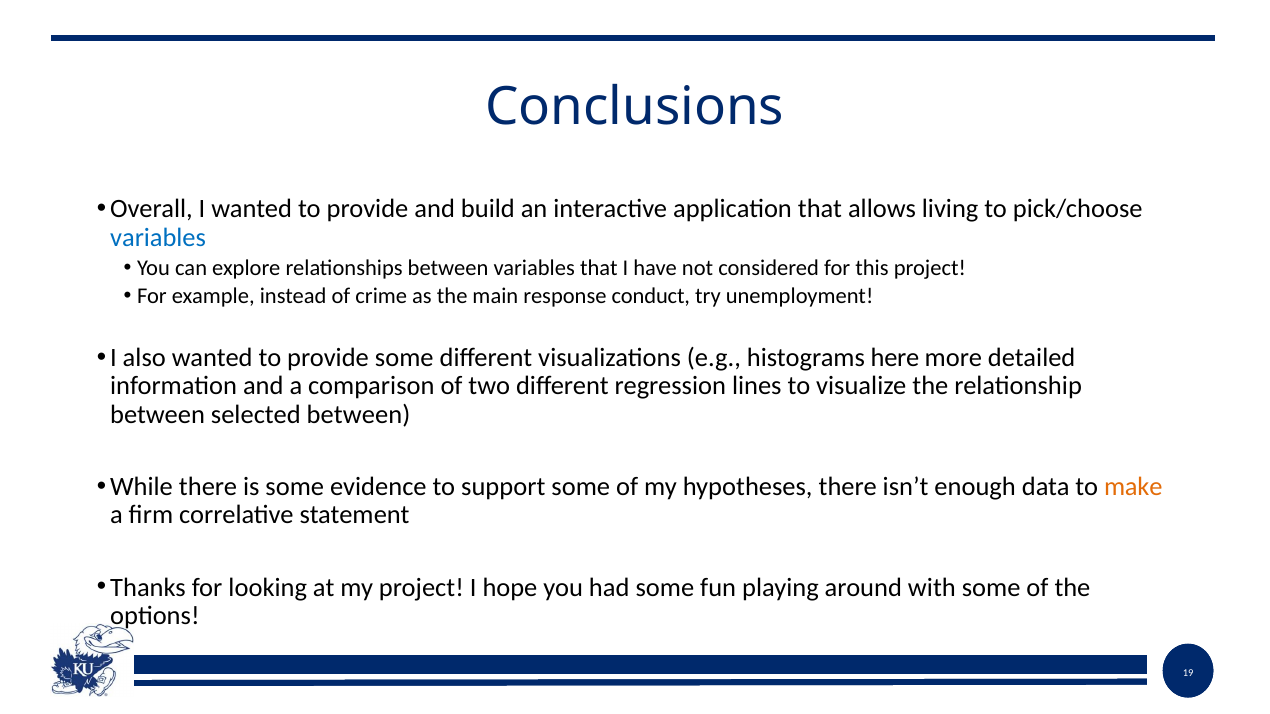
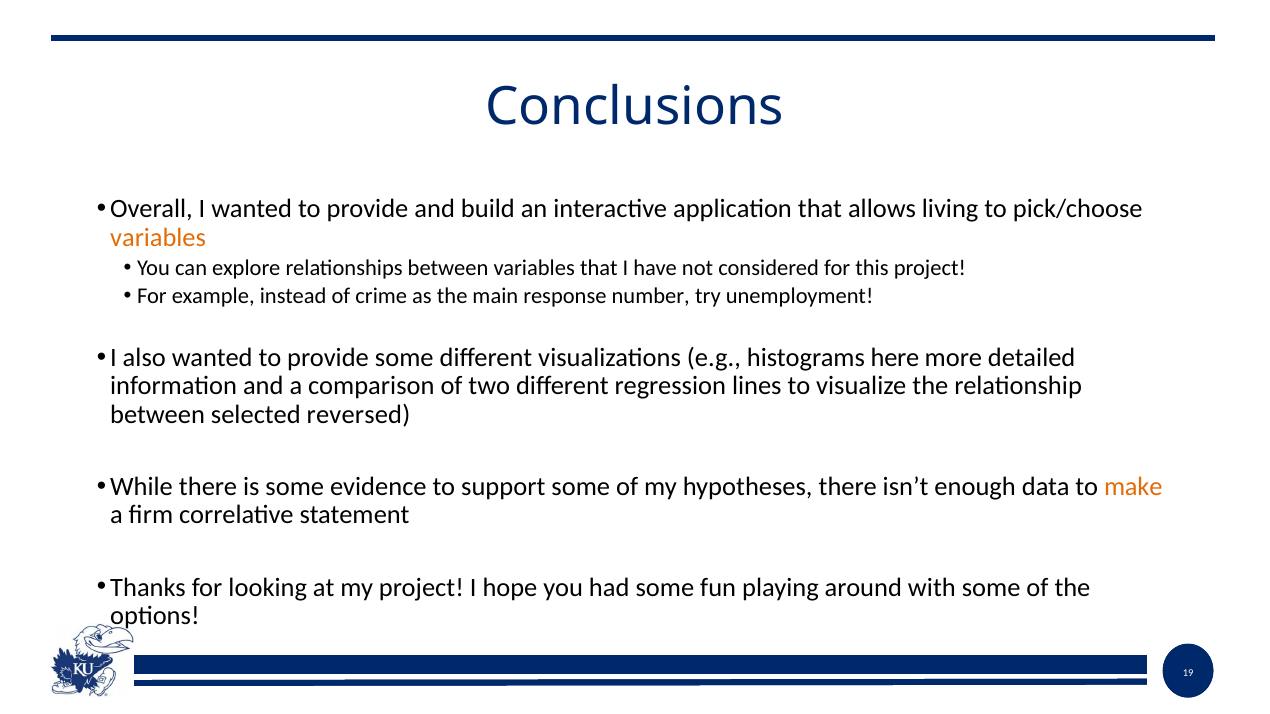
variables at (158, 238) colour: blue -> orange
conduct: conduct -> number
selected between: between -> reversed
